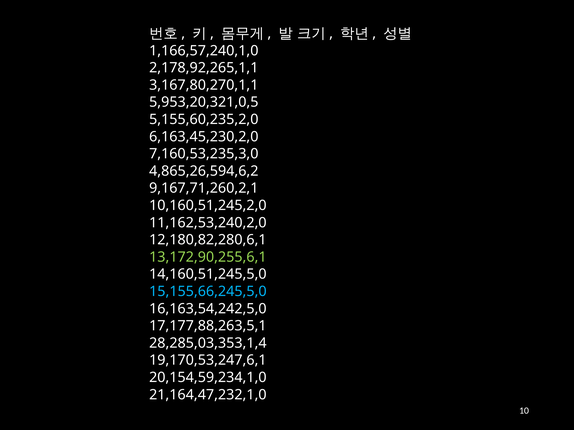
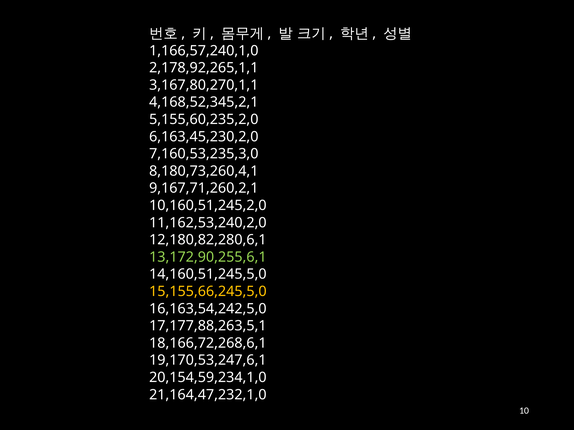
5,953,20,321,0,5: 5,953,20,321,0,5 -> 4,168,52,345,2,1
4,865,26,594,6,2: 4,865,26,594,6,2 -> 8,180,73,260,4,1
15,155,66,245,5,0 colour: light blue -> yellow
28,285,03,353,1,4: 28,285,03,353,1,4 -> 18,166,72,268,6,1
